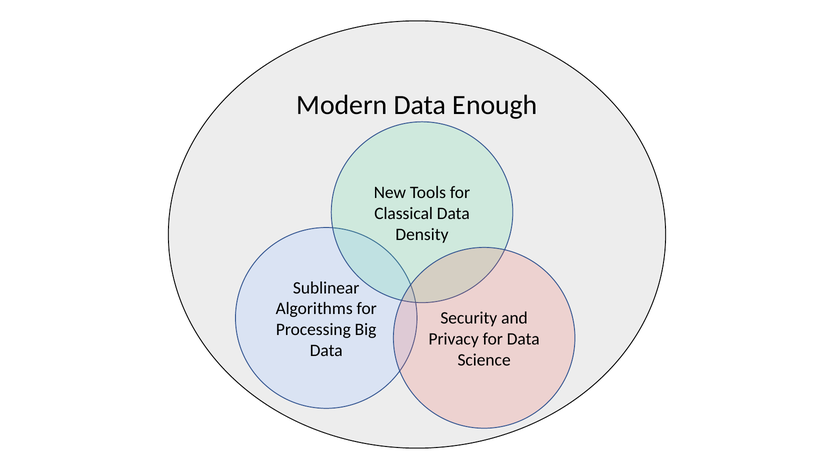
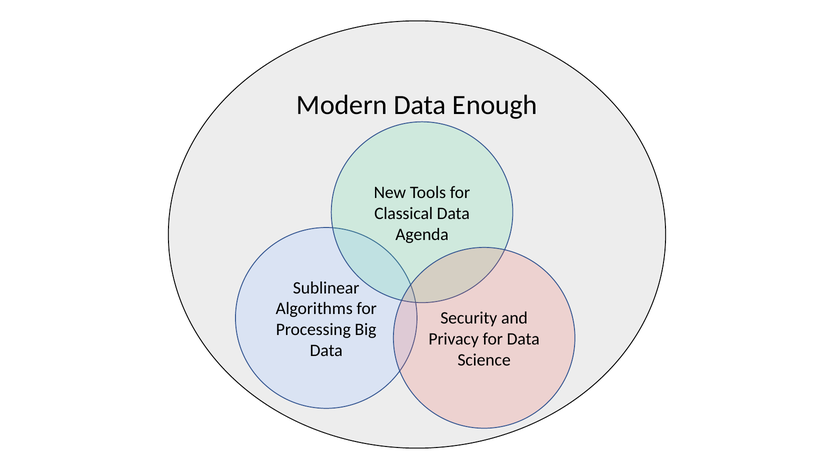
Density: Density -> Agenda
